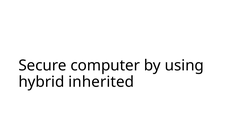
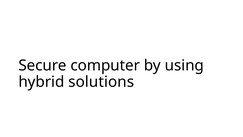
inherited: inherited -> solutions
